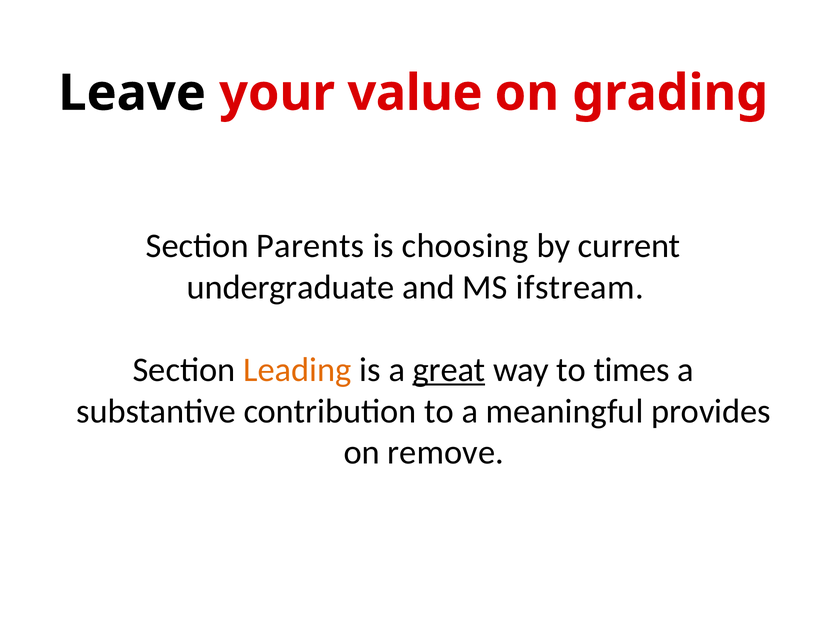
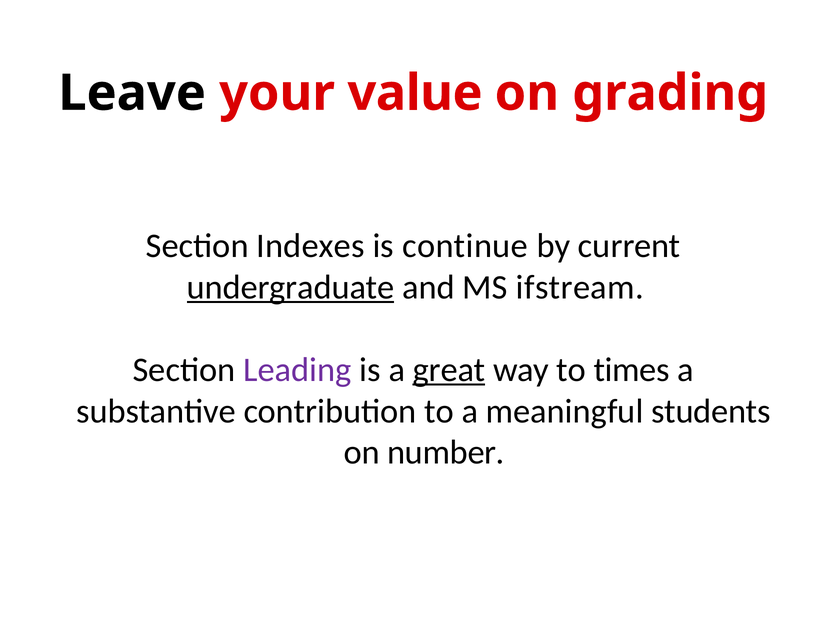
Parents: Parents -> Indexes
choosing: choosing -> continue
undergraduate underline: none -> present
Leading colour: orange -> purple
provides: provides -> students
remove: remove -> number
